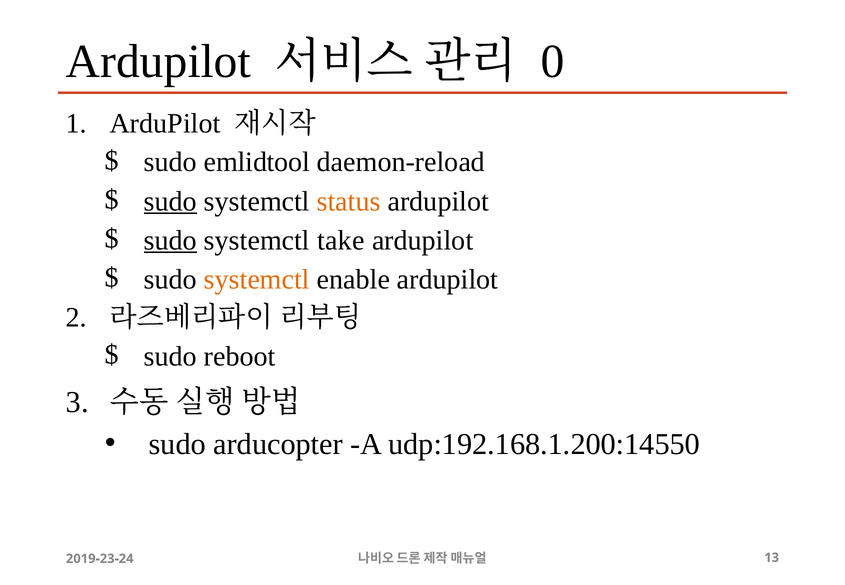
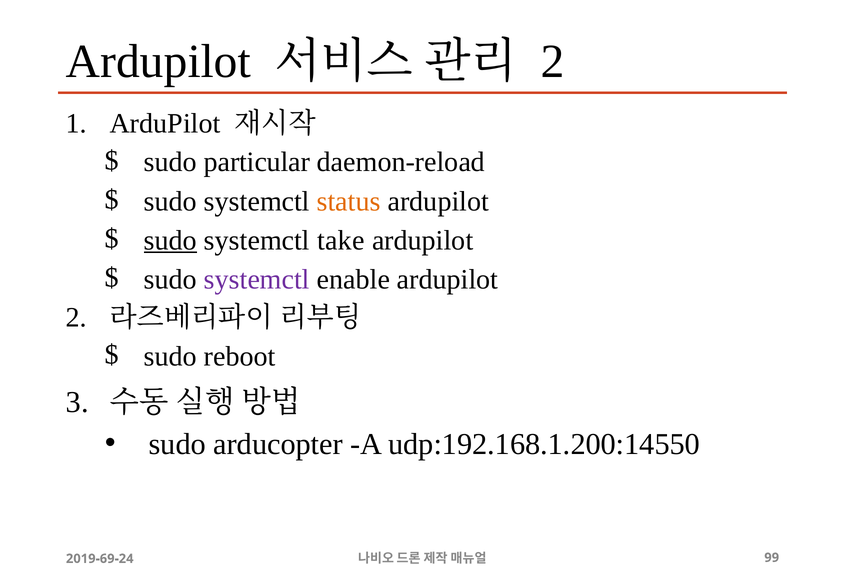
0 at (553, 62): 0 -> 2
emlidtool: emlidtool -> particular
sudo at (170, 201) underline: present -> none
systemctl at (257, 279) colour: orange -> purple
2019-23-24: 2019-23-24 -> 2019-69-24
13: 13 -> 99
